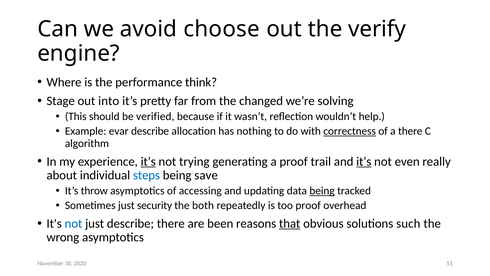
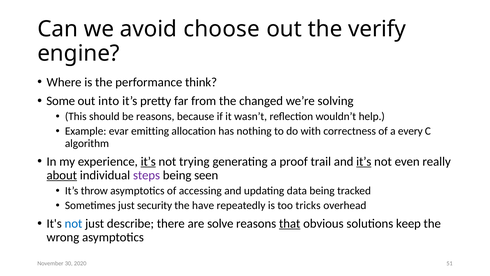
Stage: Stage -> Some
be verified: verified -> reasons
evar describe: describe -> emitting
correctness underline: present -> none
a there: there -> every
about underline: none -> present
steps colour: blue -> purple
save: save -> seen
being at (322, 191) underline: present -> none
both: both -> have
too proof: proof -> tricks
been: been -> solve
such: such -> keep
